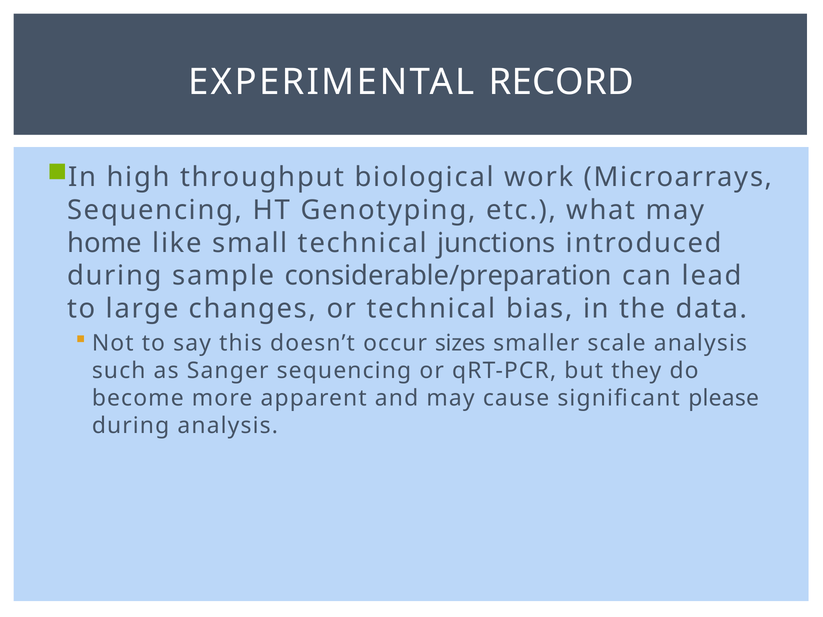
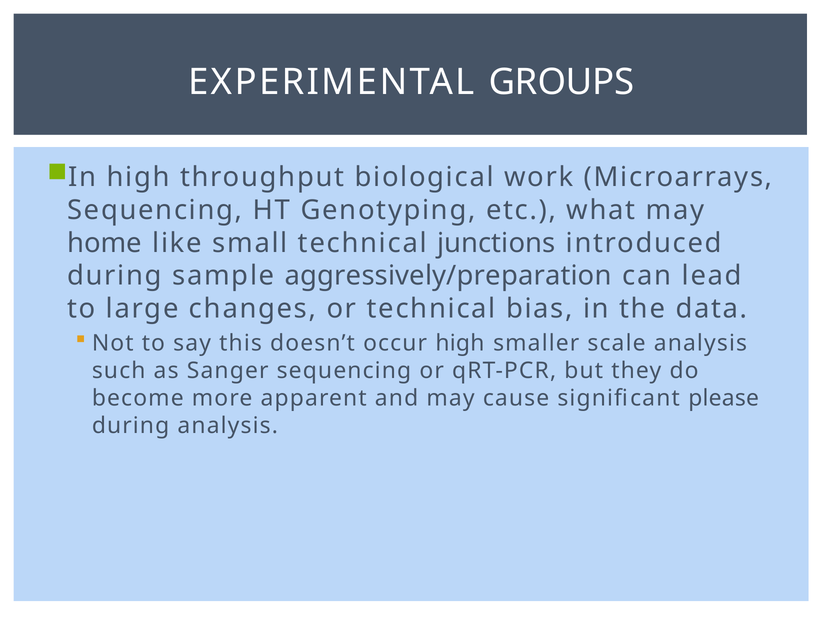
RECORD: RECORD -> GROUPS
considerable/preparation: considerable/preparation -> aggressively/preparation
occur sizes: sizes -> high
